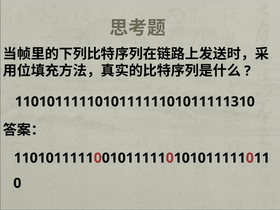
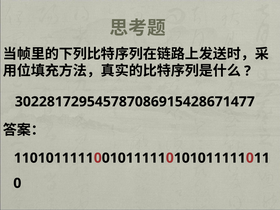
110101111101011111101011111310: 110101111101011111101011111310 -> 302281729545787086915428671477
